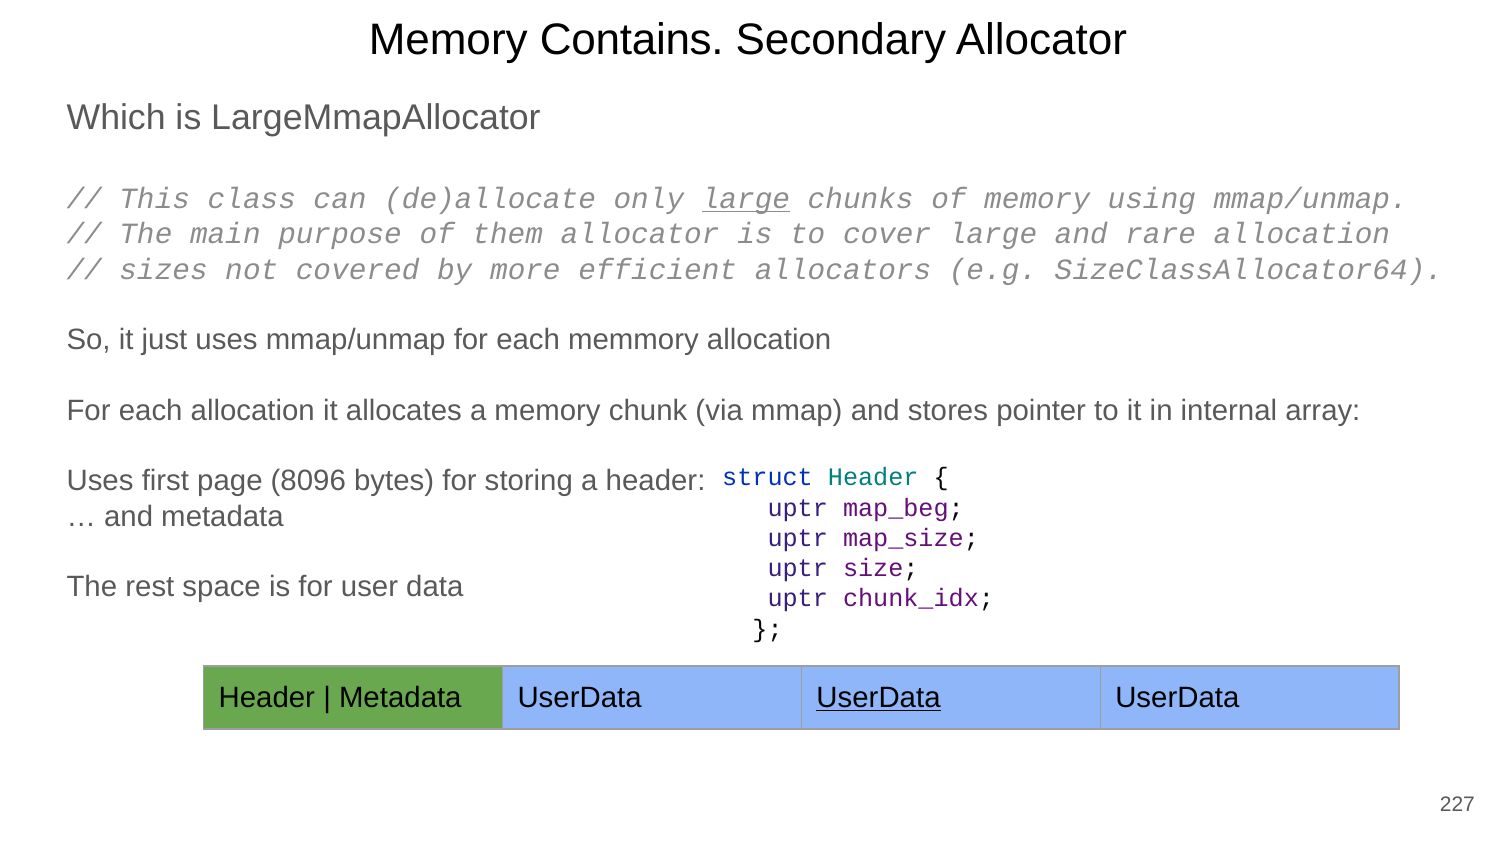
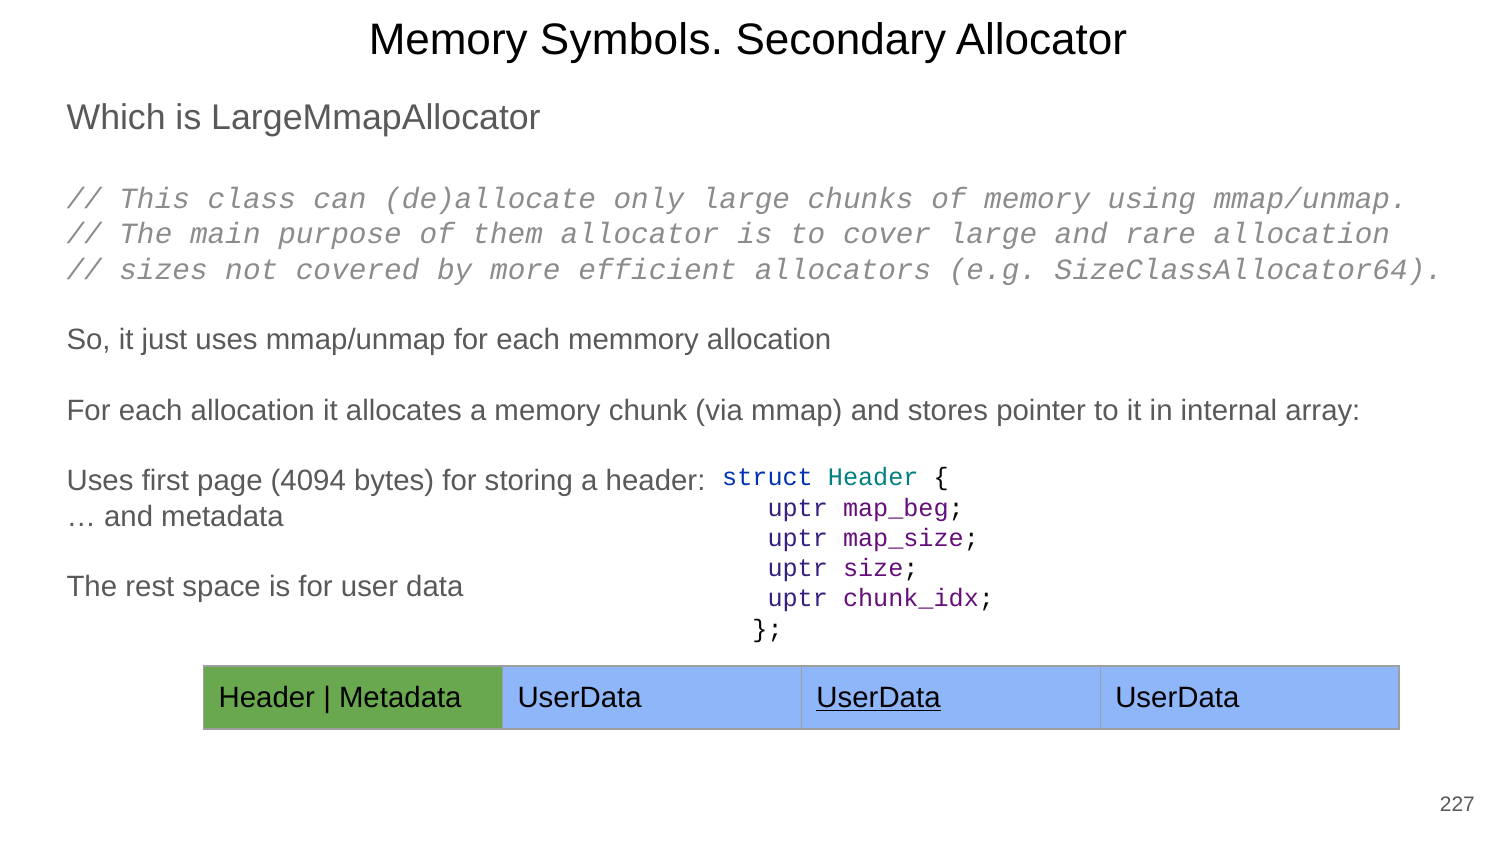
Contains: Contains -> Symbols
large at (746, 199) underline: present -> none
8096: 8096 -> 4094
